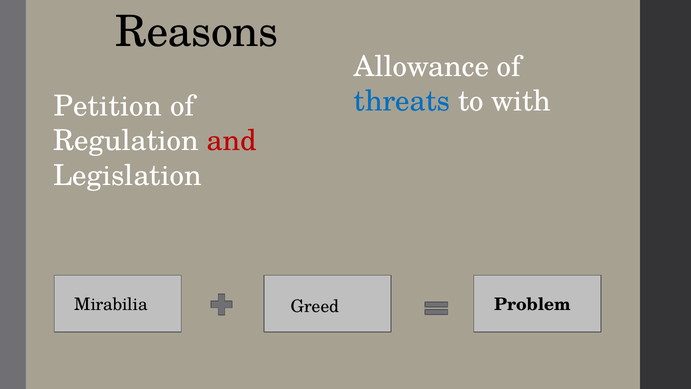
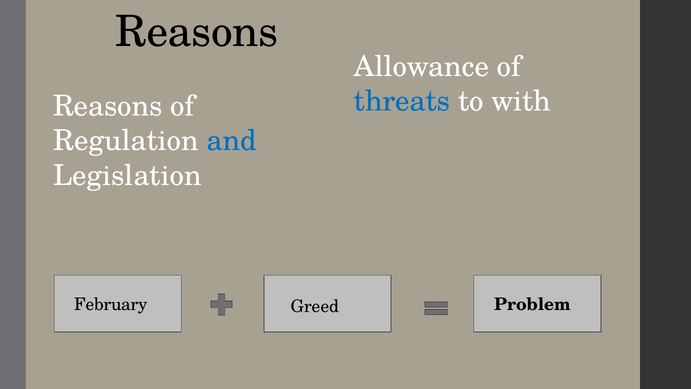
Petition at (108, 106): Petition -> Reasons
and colour: red -> blue
Mirabilia: Mirabilia -> February
